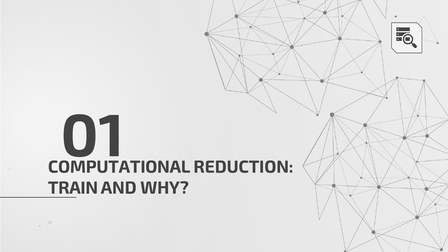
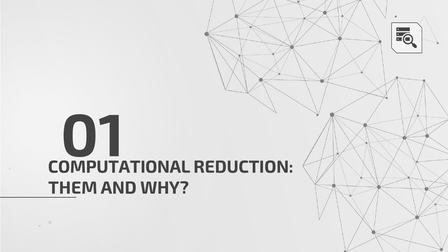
TRAIN: TRAIN -> THEM
